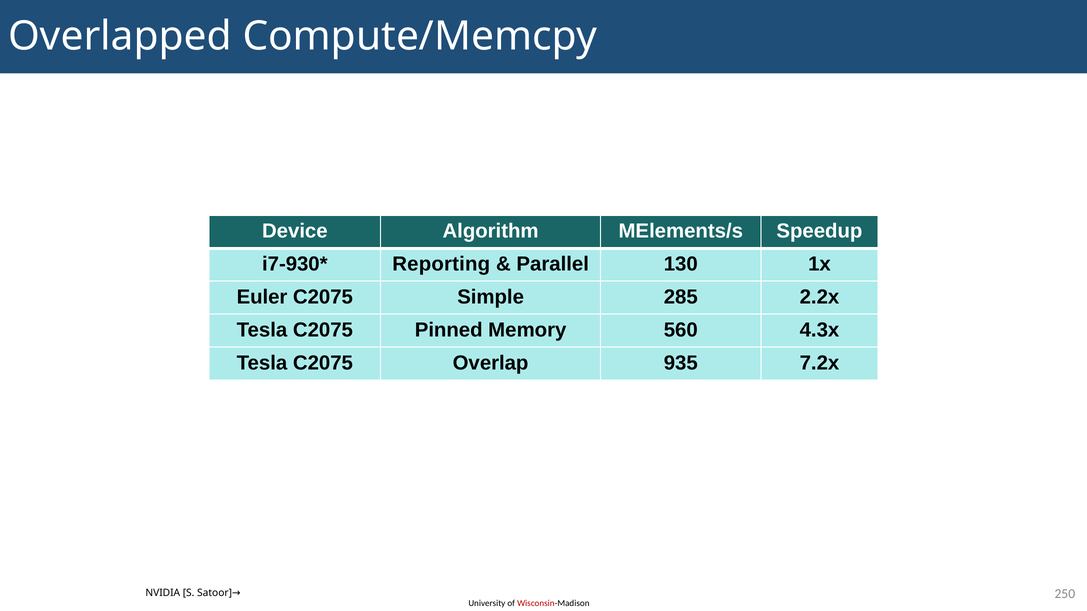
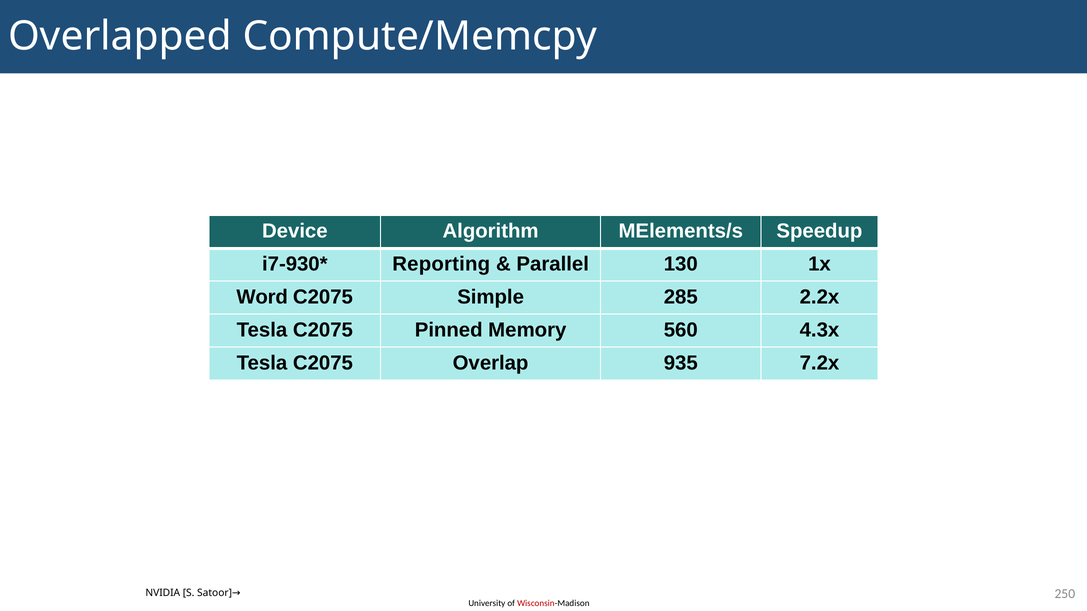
Euler: Euler -> Word
